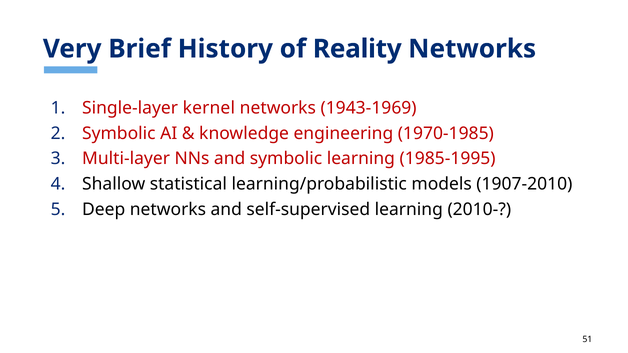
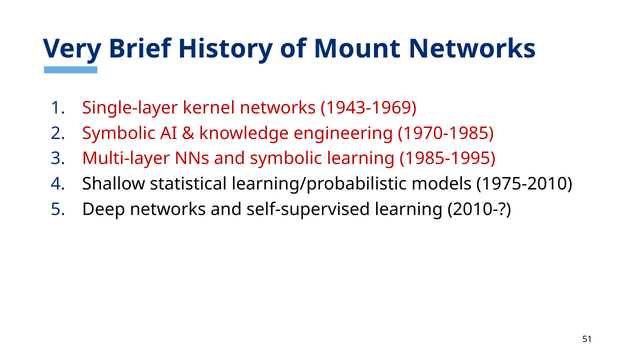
Reality: Reality -> Mount
1907-2010: 1907-2010 -> 1975-2010
